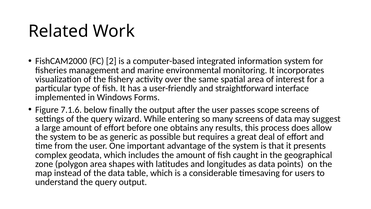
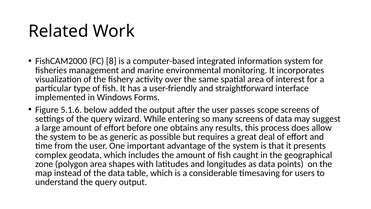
2: 2 -> 8
7.1.6: 7.1.6 -> 5.1.6
finally: finally -> added
